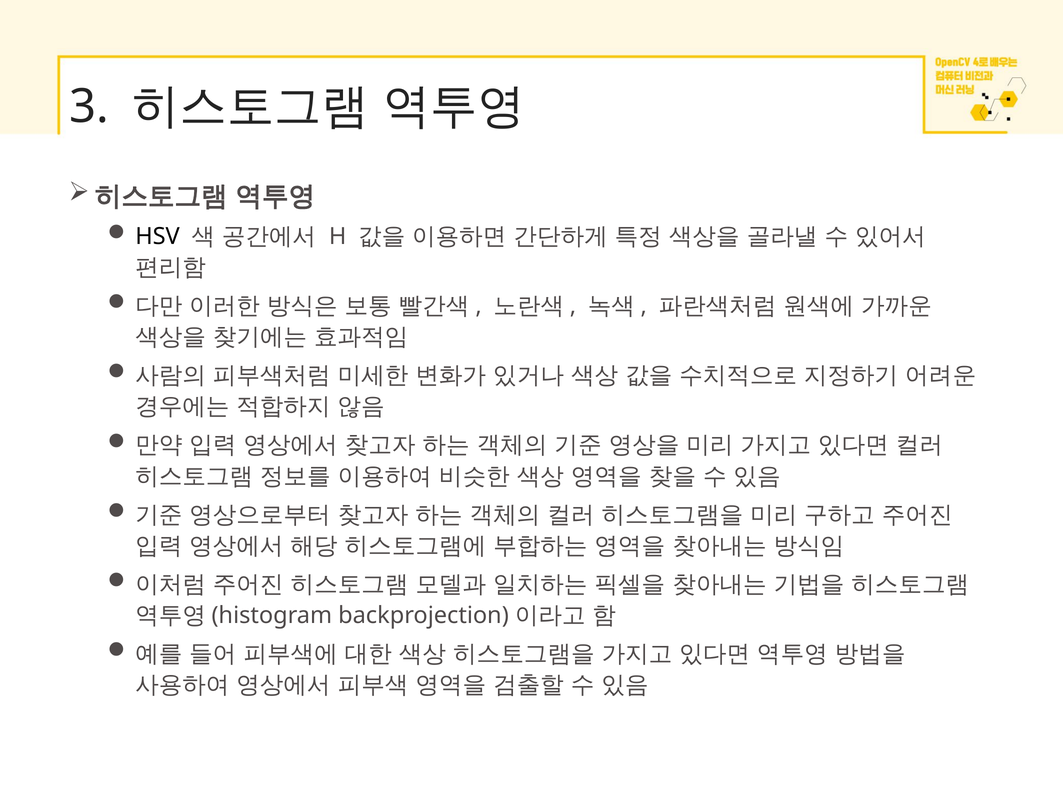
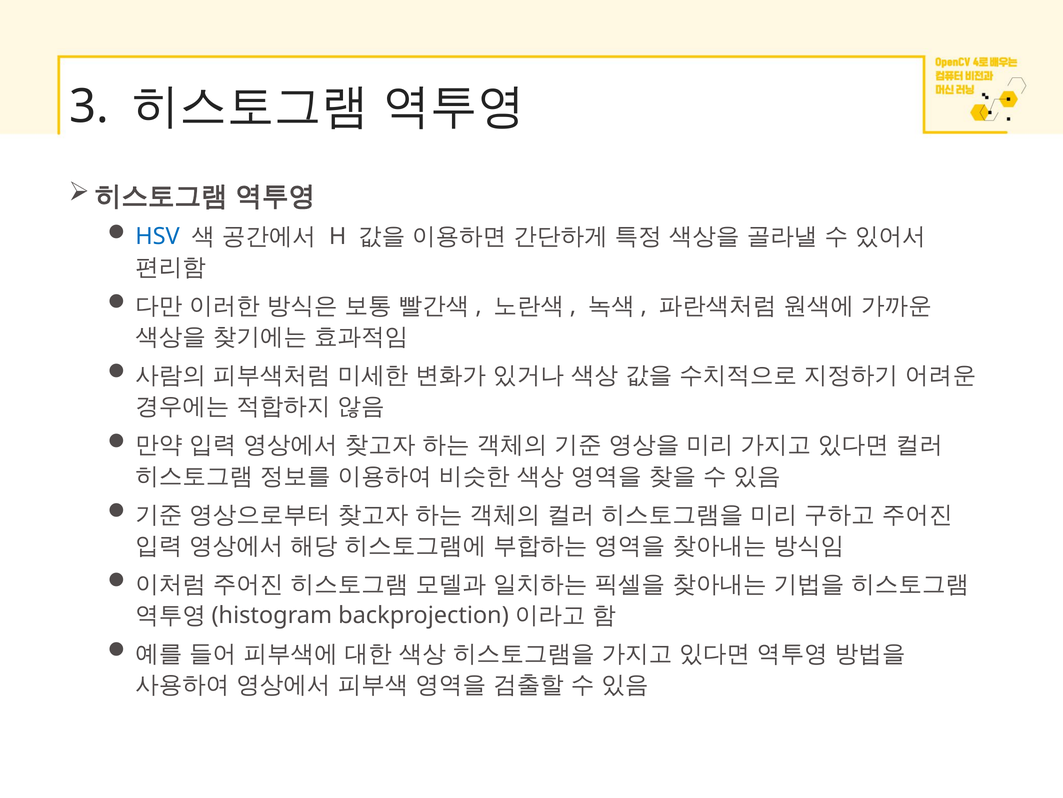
HSV colour: black -> blue
